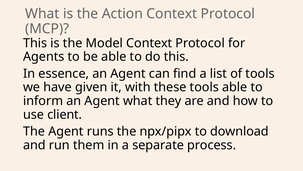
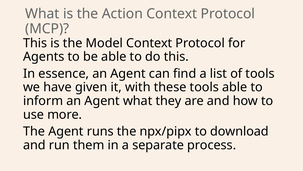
client: client -> more
